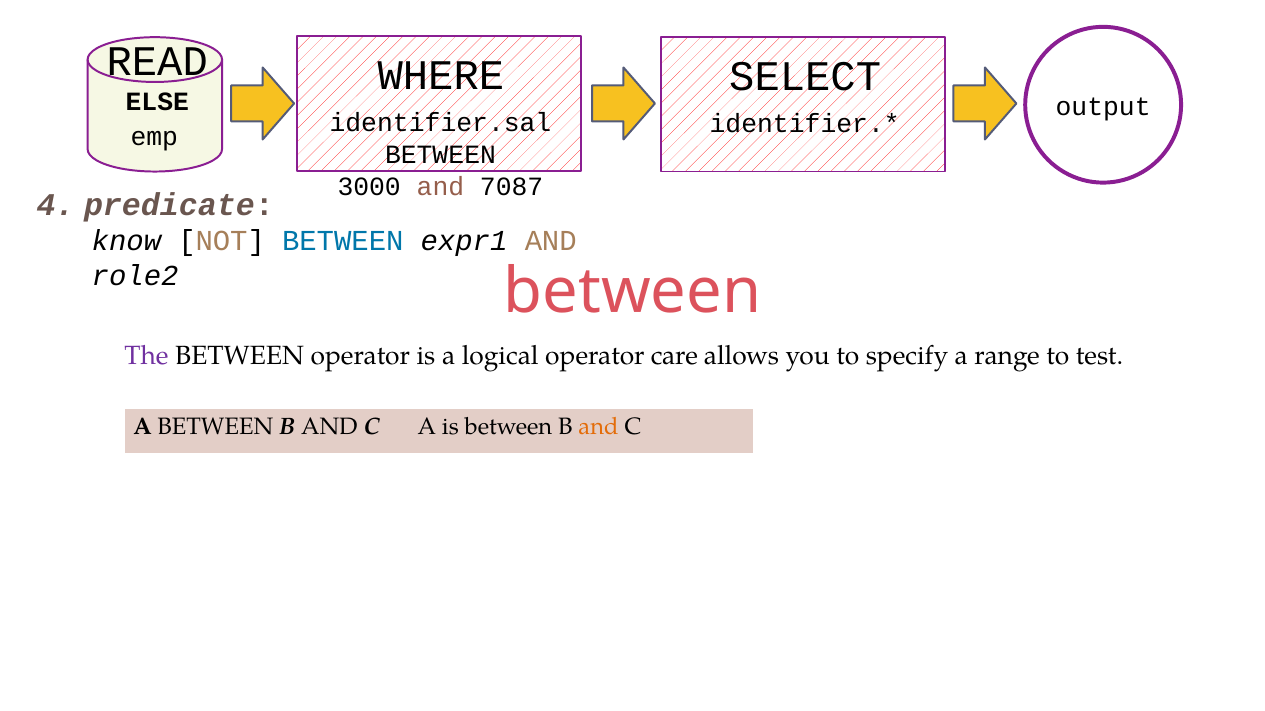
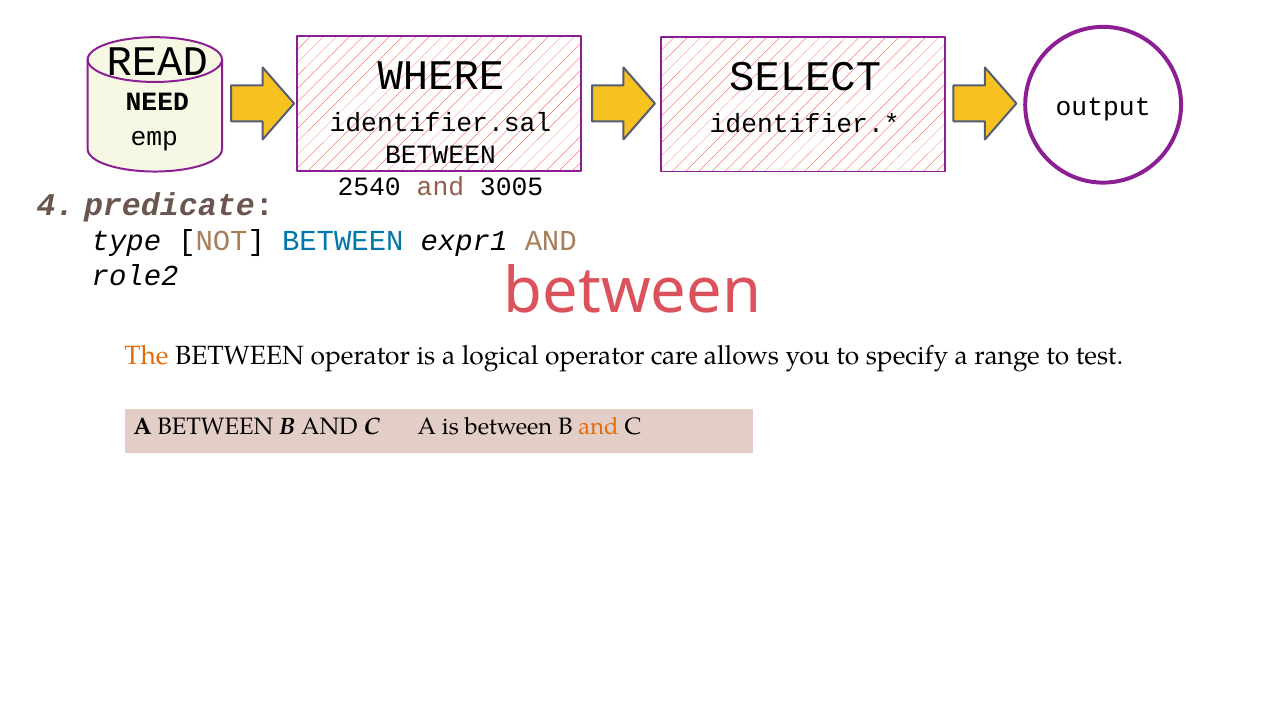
ELSE: ELSE -> NEED
3000: 3000 -> 2540
7087: 7087 -> 3005
know: know -> type
The colour: purple -> orange
